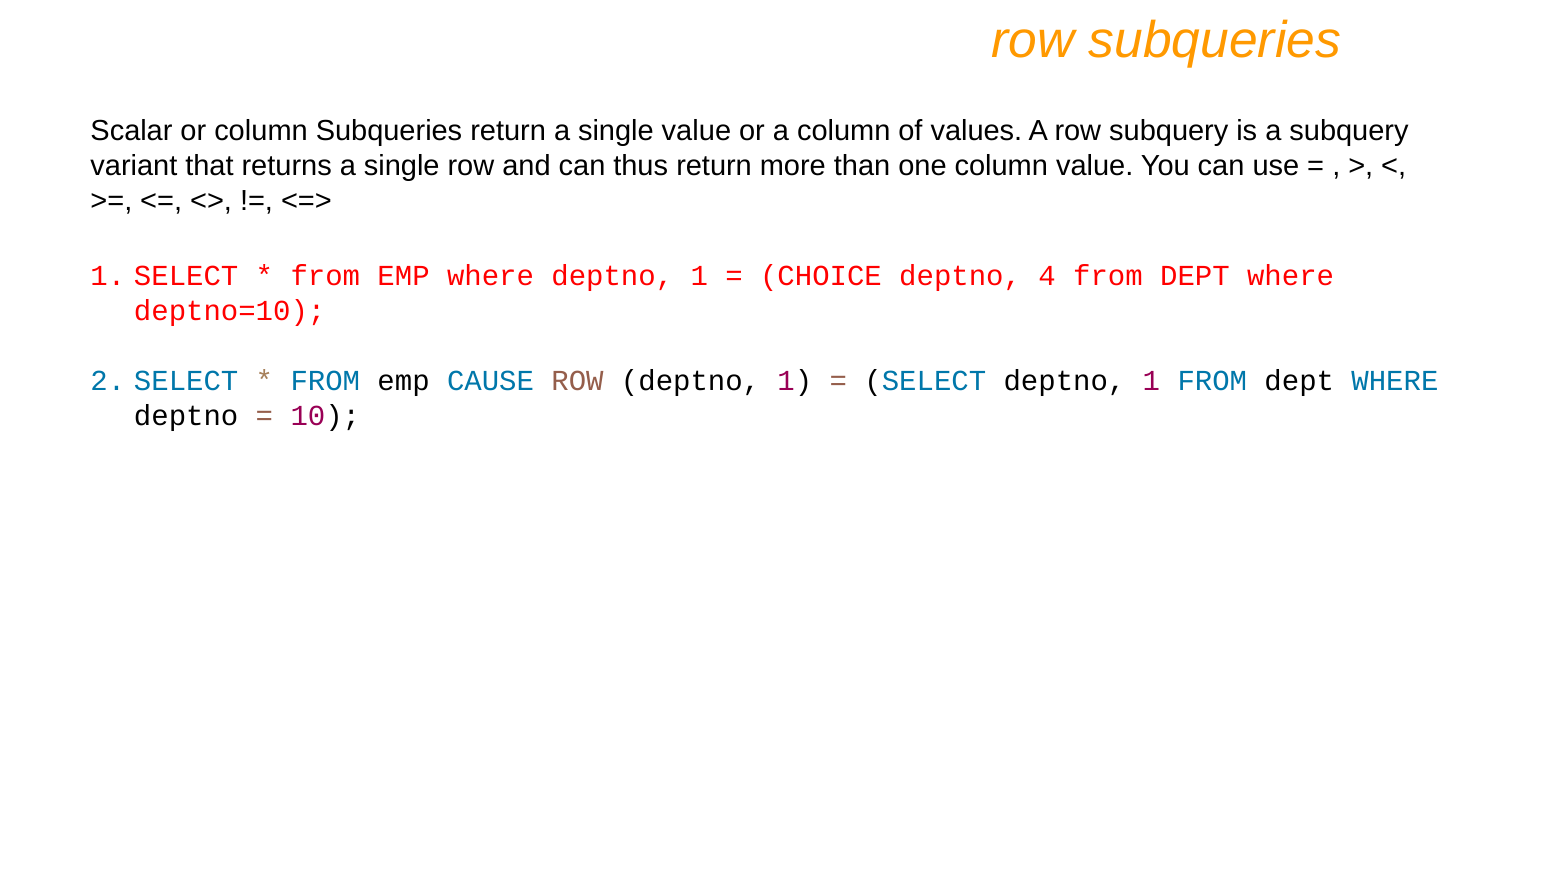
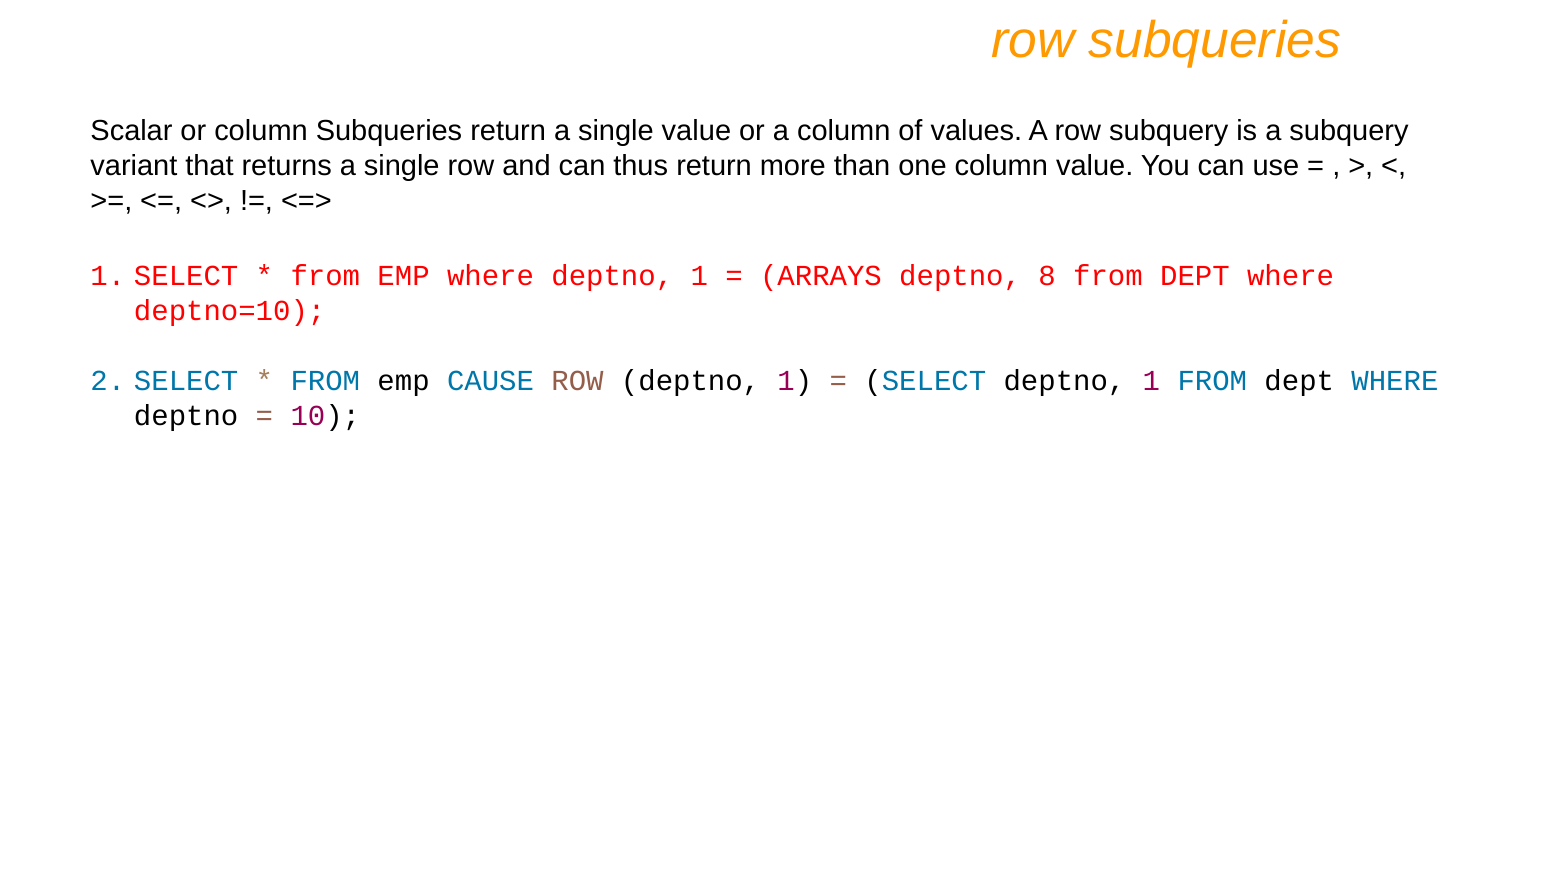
CHOICE: CHOICE -> ARRAYS
4: 4 -> 8
